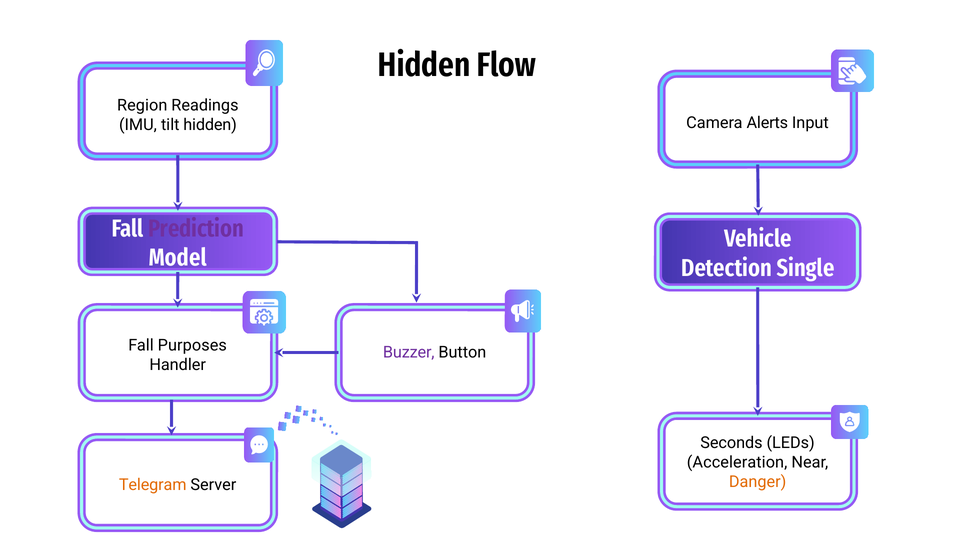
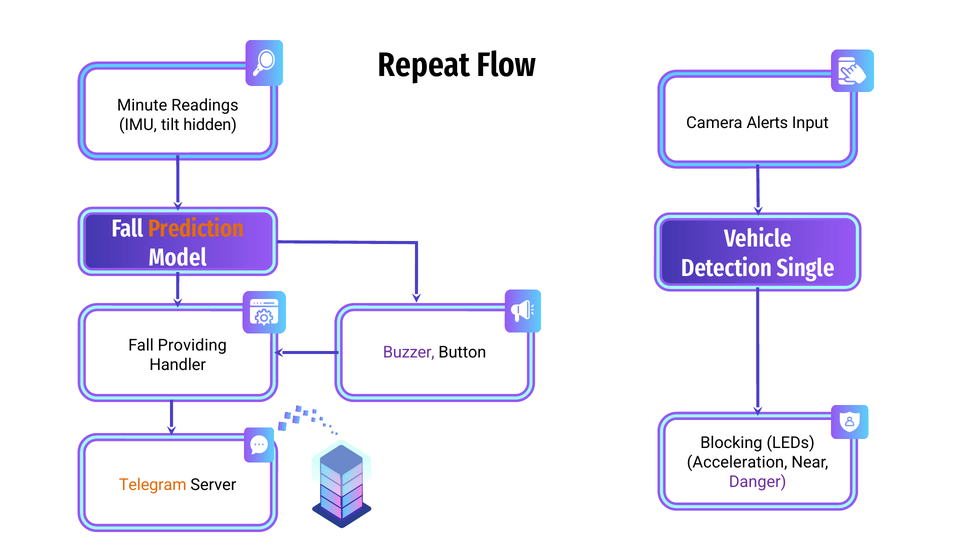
Hidden at (424, 65): Hidden -> Repeat
Region: Region -> Minute
Prediction colour: purple -> orange
Purposes: Purposes -> Providing
Seconds: Seconds -> Blocking
Danger colour: orange -> purple
